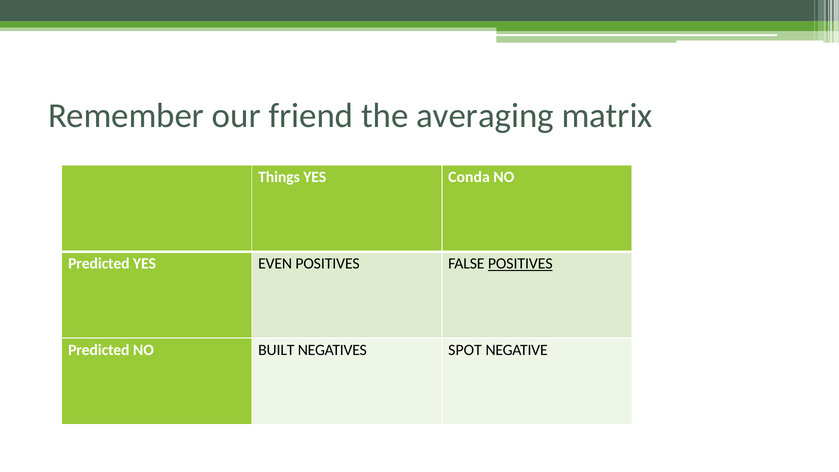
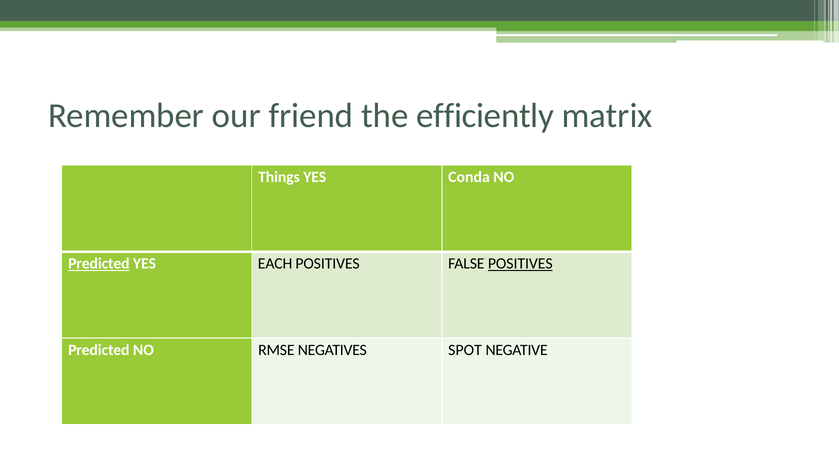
averaging: averaging -> efficiently
Predicted at (99, 264) underline: none -> present
EVEN: EVEN -> EACH
BUILT: BUILT -> RMSE
